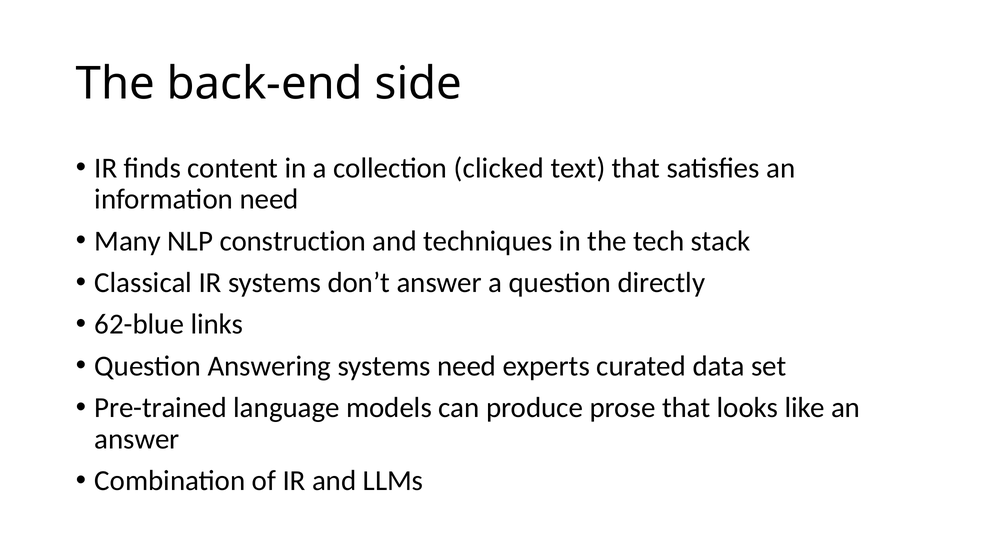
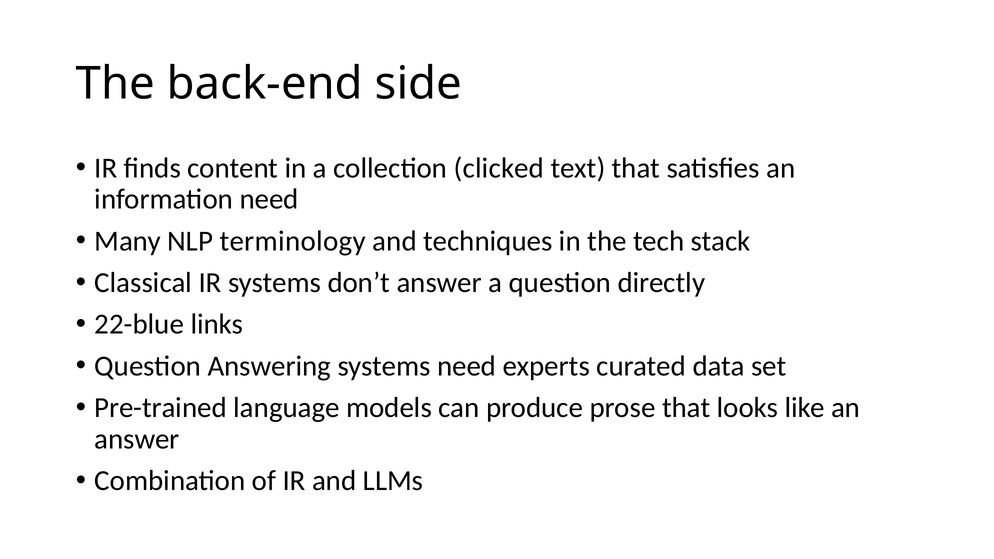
construction: construction -> terminology
62-blue: 62-blue -> 22-blue
